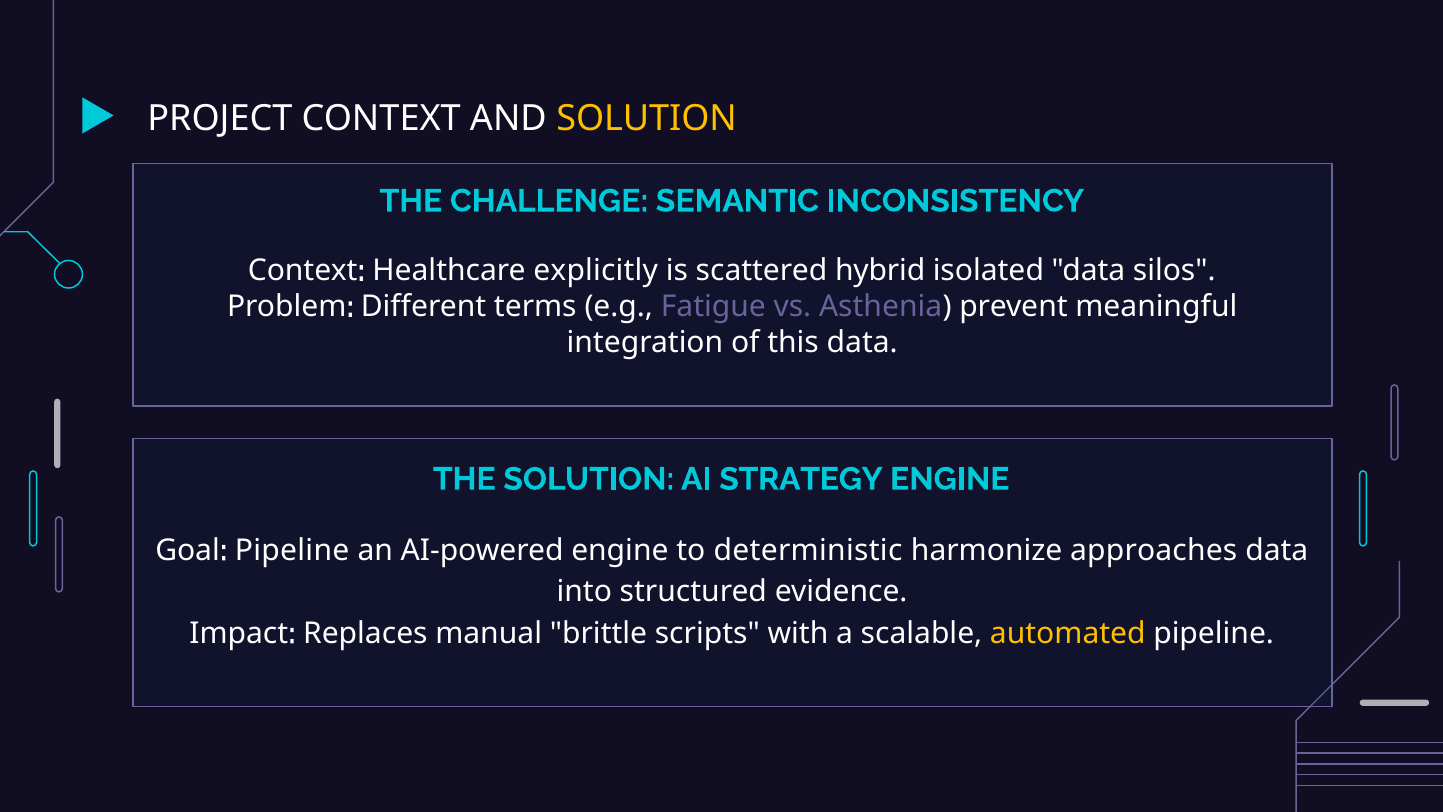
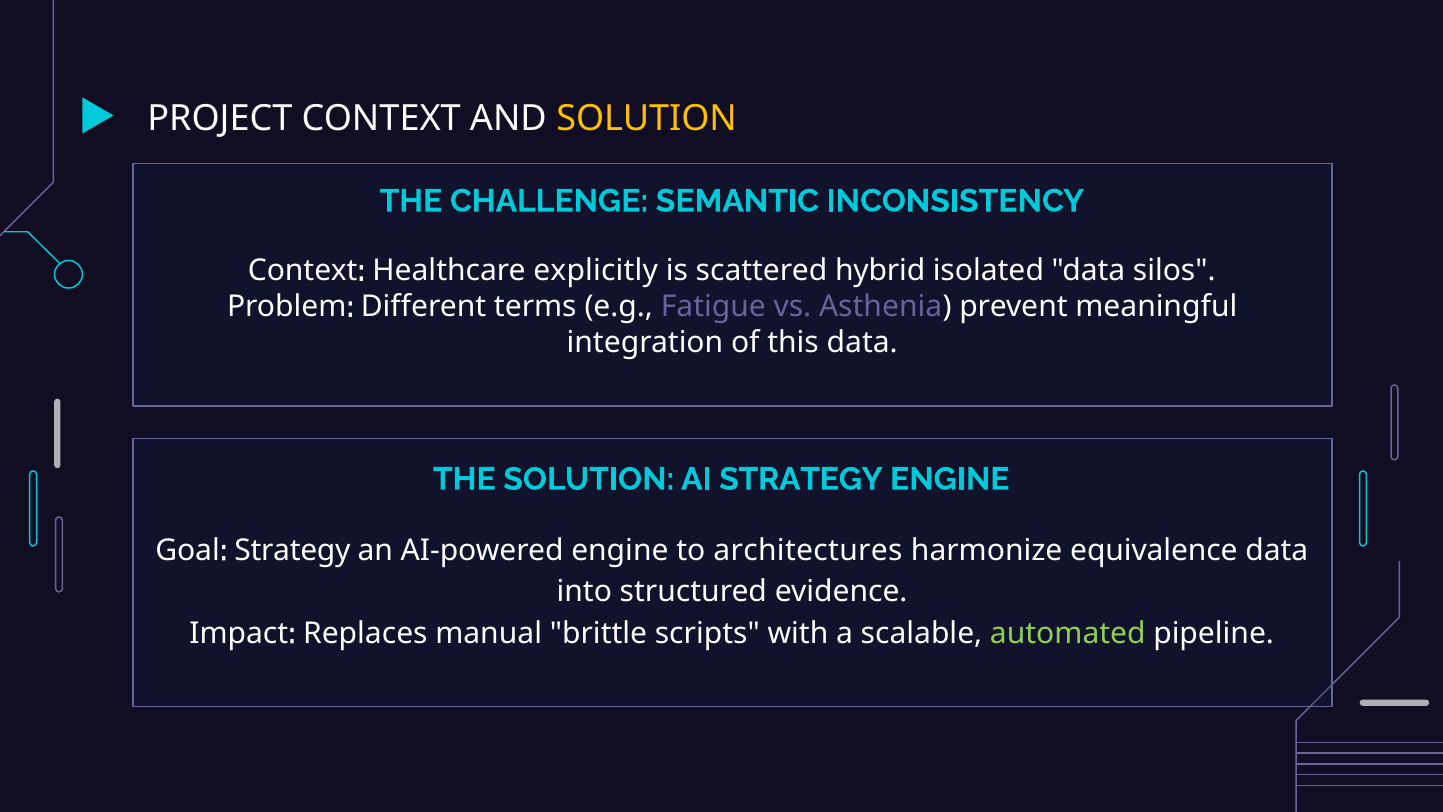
Pipeline at (292, 550): Pipeline -> Strategy
deterministic: deterministic -> architectures
approaches: approaches -> equivalence
automated colour: yellow -> light green
